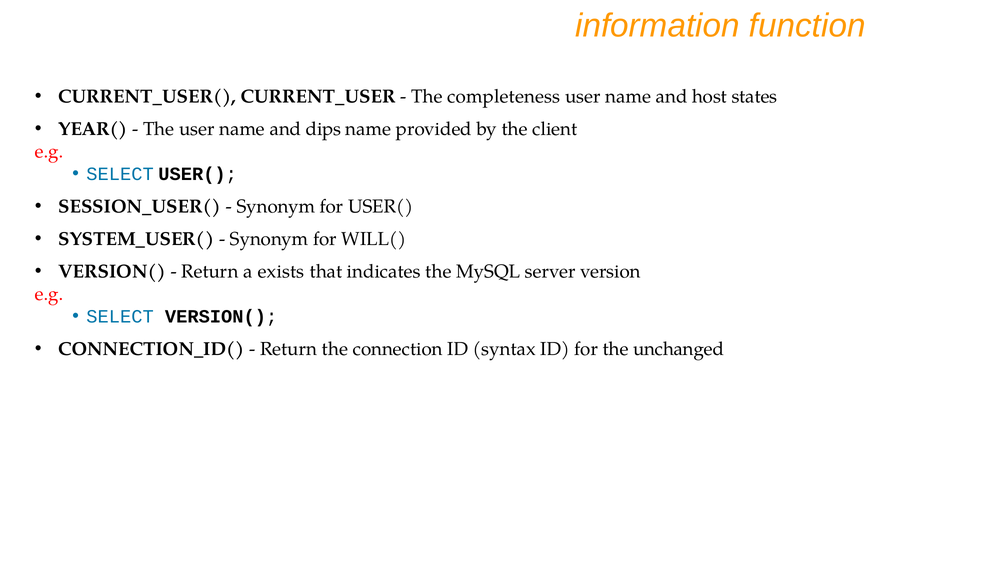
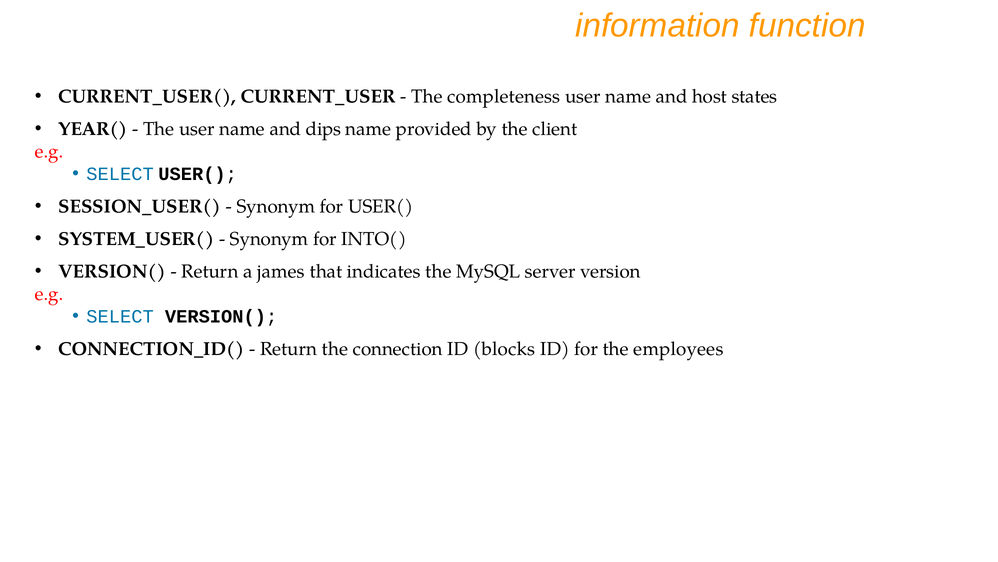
WILL(: WILL( -> INTO(
exists: exists -> james
syntax: syntax -> blocks
unchanged: unchanged -> employees
